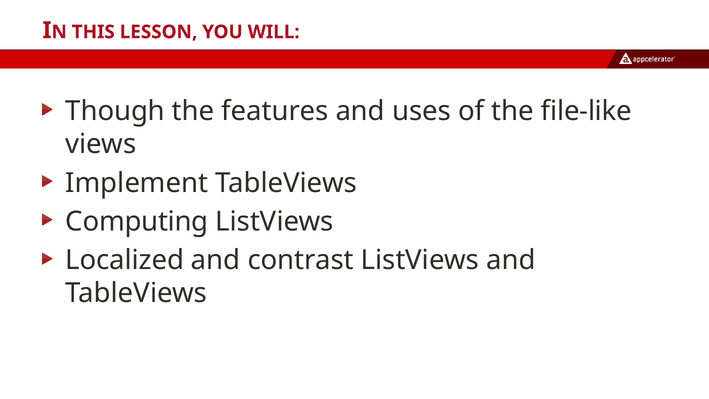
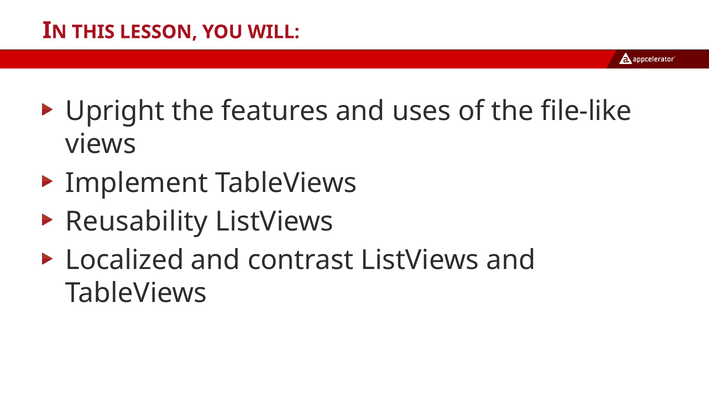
Though: Though -> Upright
Computing: Computing -> Reusability
